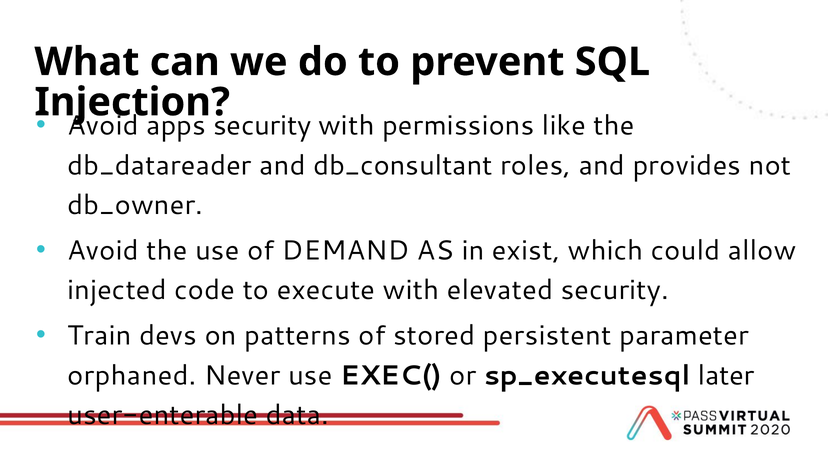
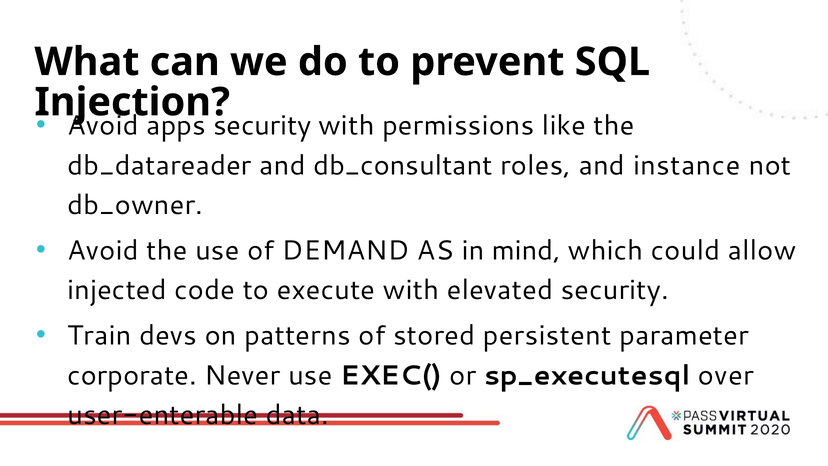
provides: provides -> instance
exist: exist -> mind
orphaned: orphaned -> corporate
later: later -> over
